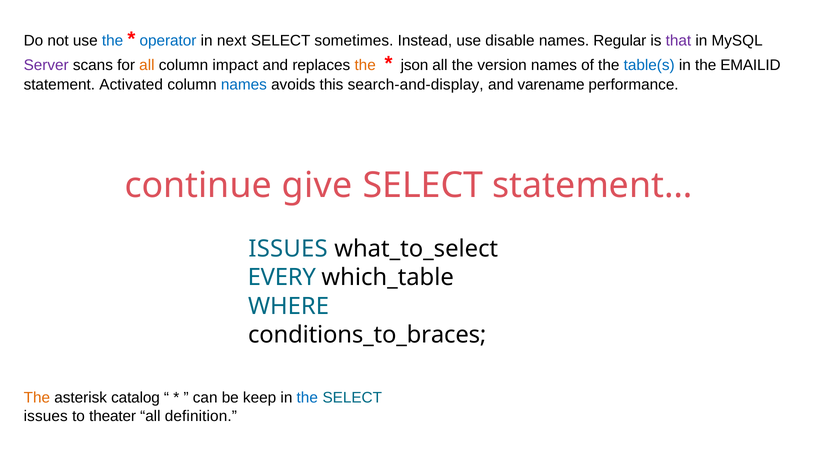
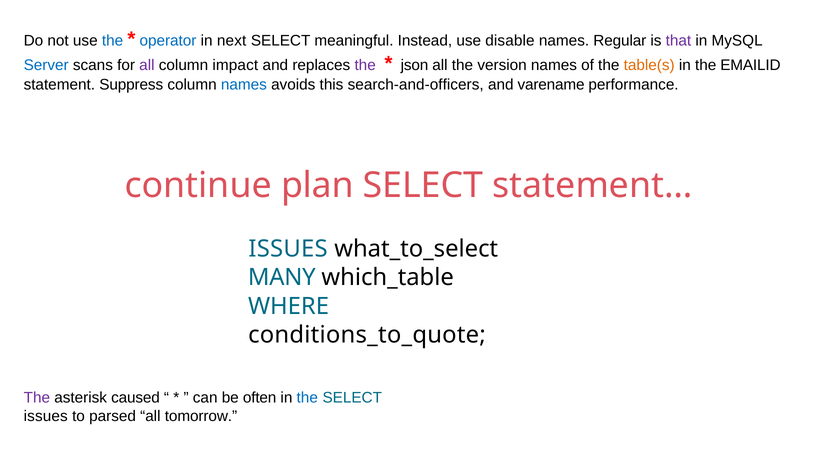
sometimes: sometimes -> meaningful
Server colour: purple -> blue
all at (147, 65) colour: orange -> purple
the at (365, 65) colour: orange -> purple
table(s colour: blue -> orange
Activated: Activated -> Suppress
search-and-display: search-and-display -> search-and-officers
give: give -> plan
EVERY: EVERY -> MANY
conditions_to_braces: conditions_to_braces -> conditions_to_quote
The at (37, 397) colour: orange -> purple
catalog: catalog -> caused
keep: keep -> often
theater: theater -> parsed
definition: definition -> tomorrow
